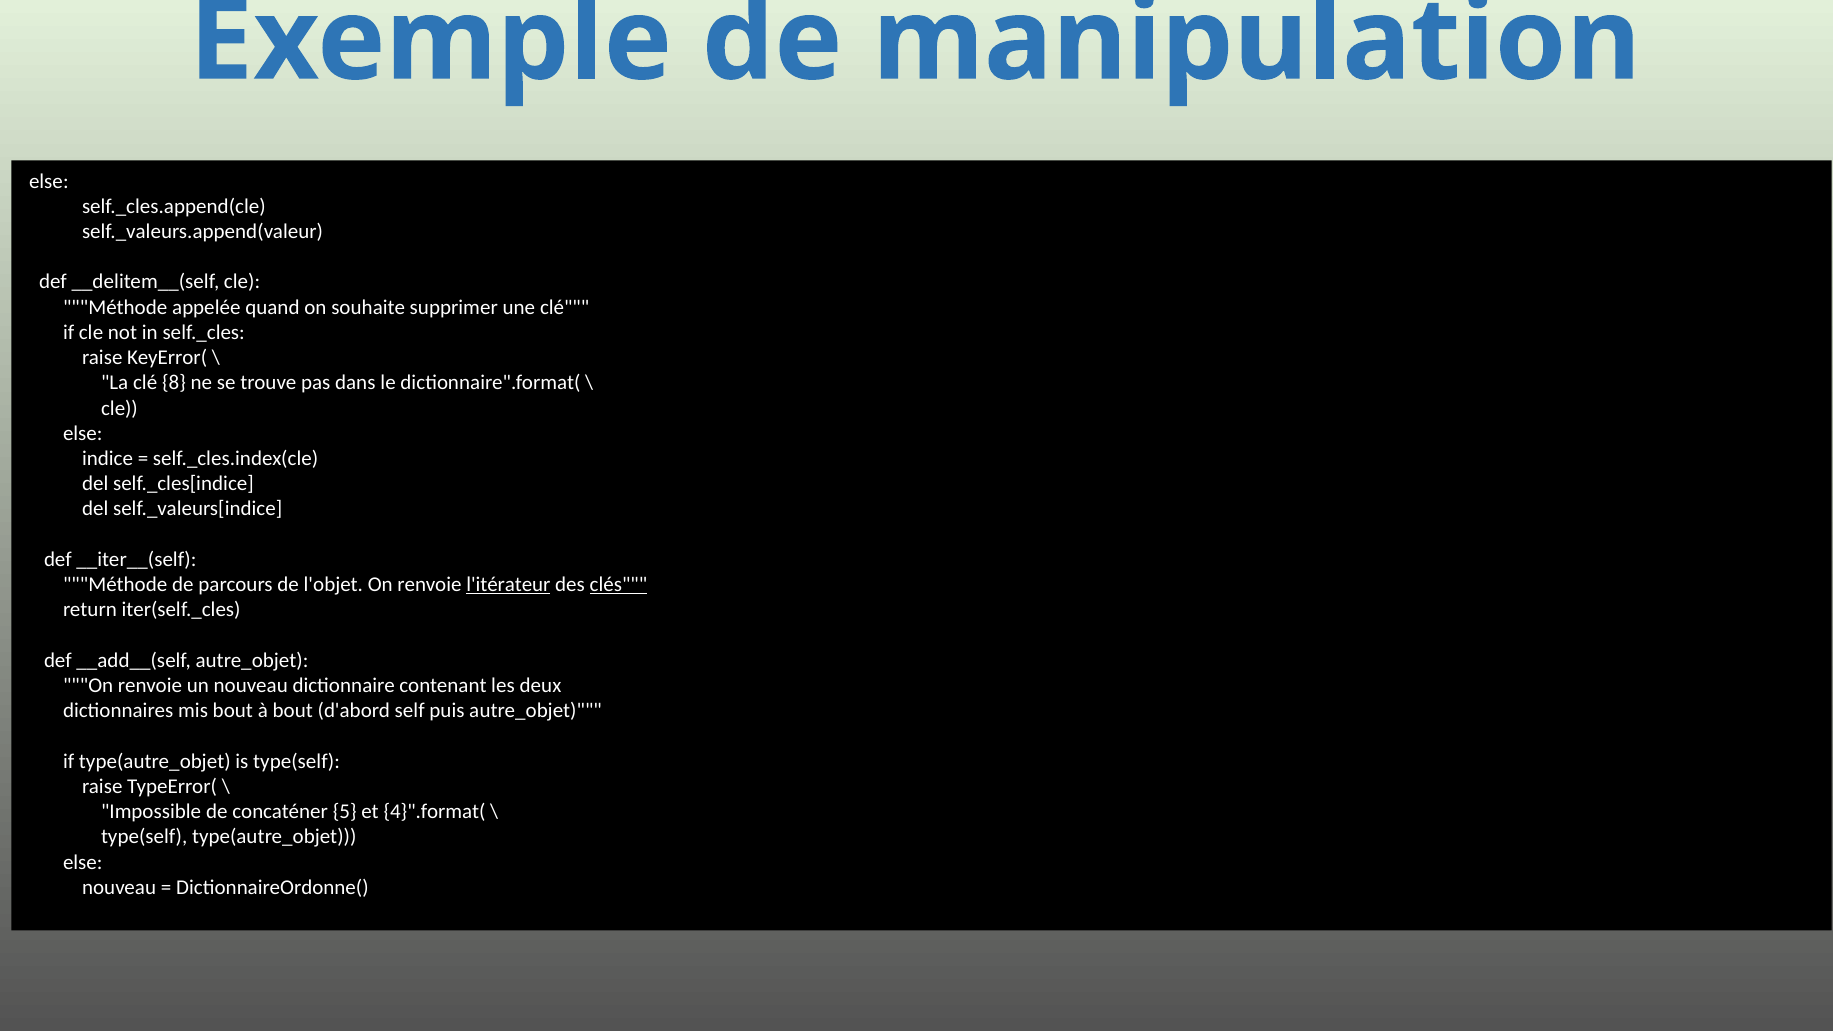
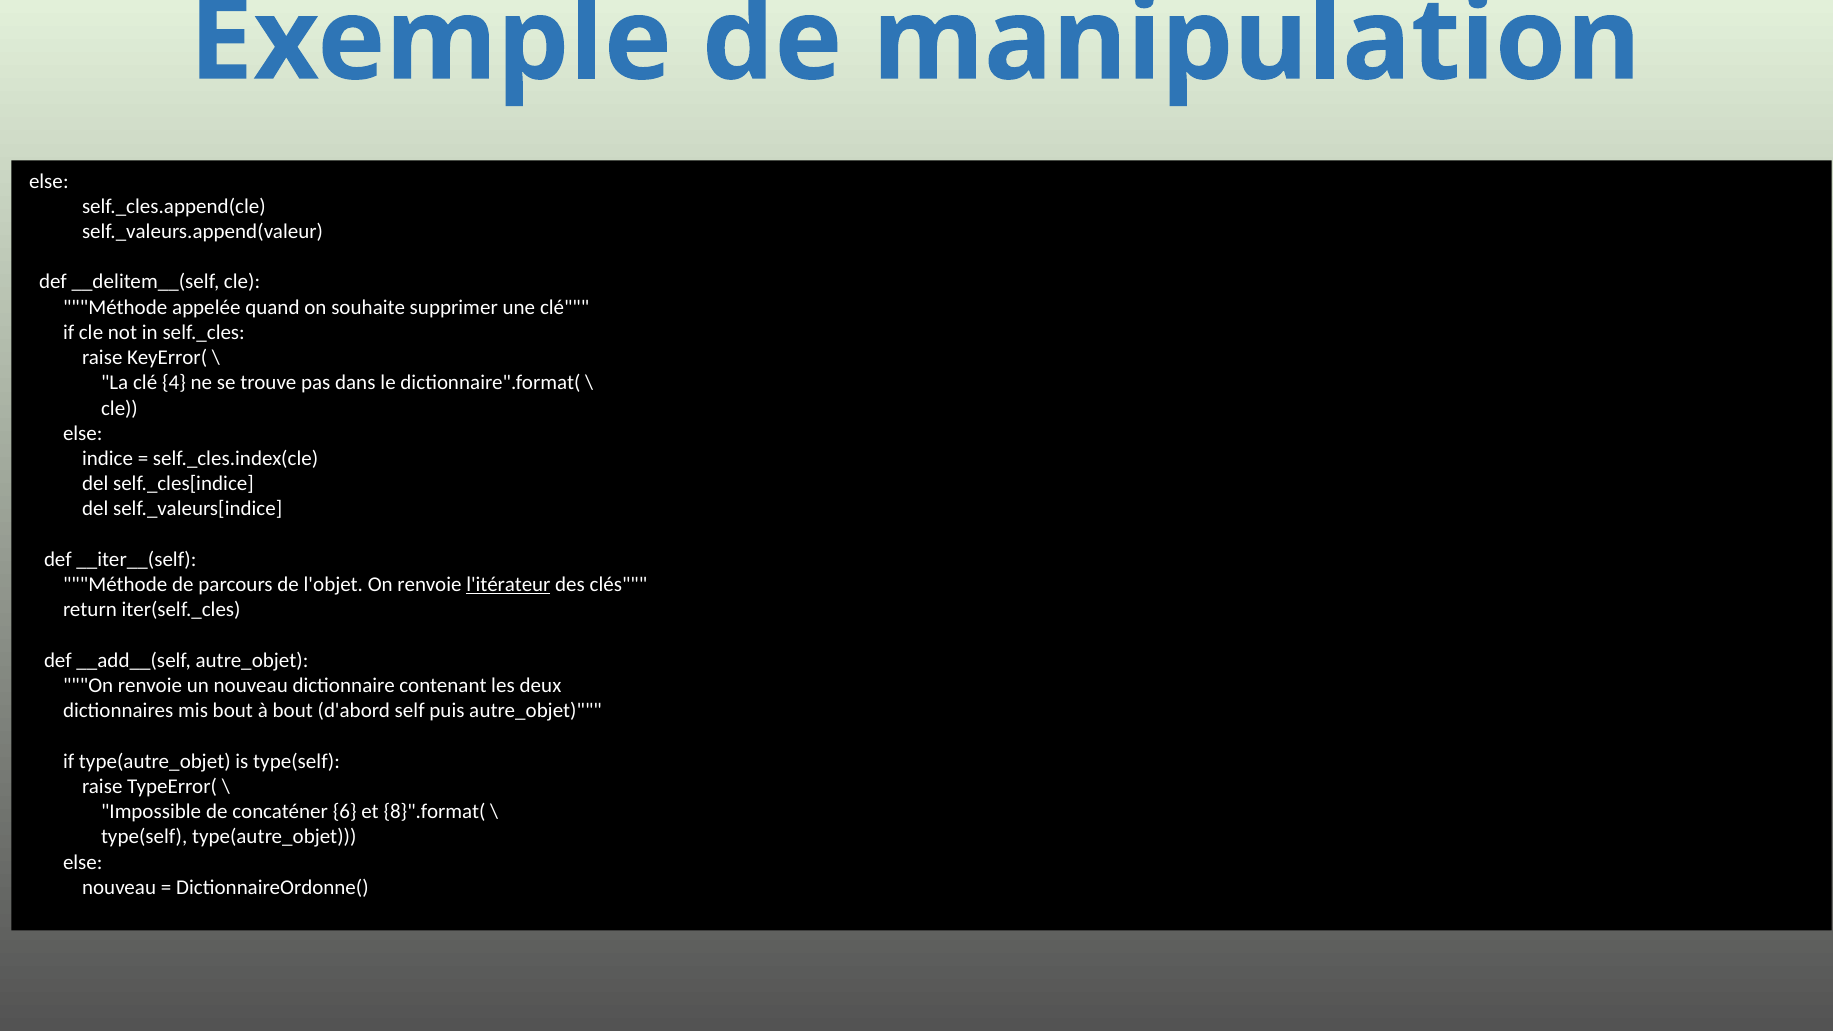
8: 8 -> 4
clés underline: present -> none
5: 5 -> 6
4}".format(: 4}".format( -> 8}".format(
